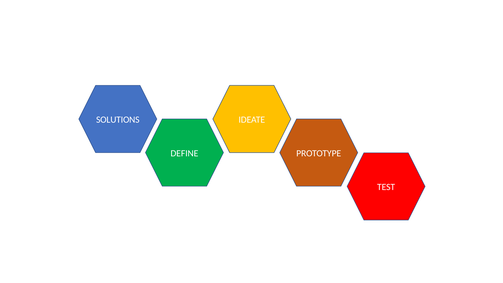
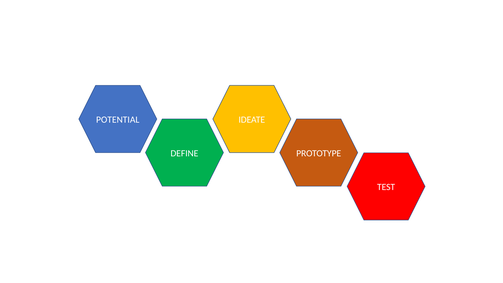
SOLUTIONS: SOLUTIONS -> POTENTIAL
